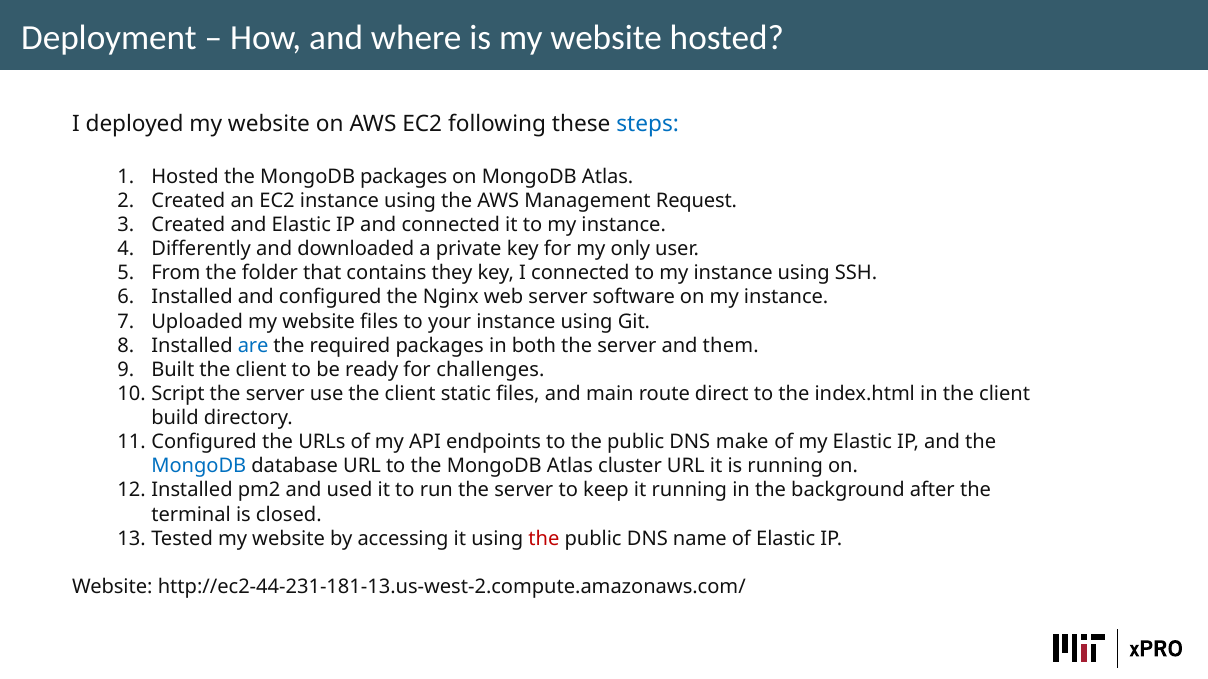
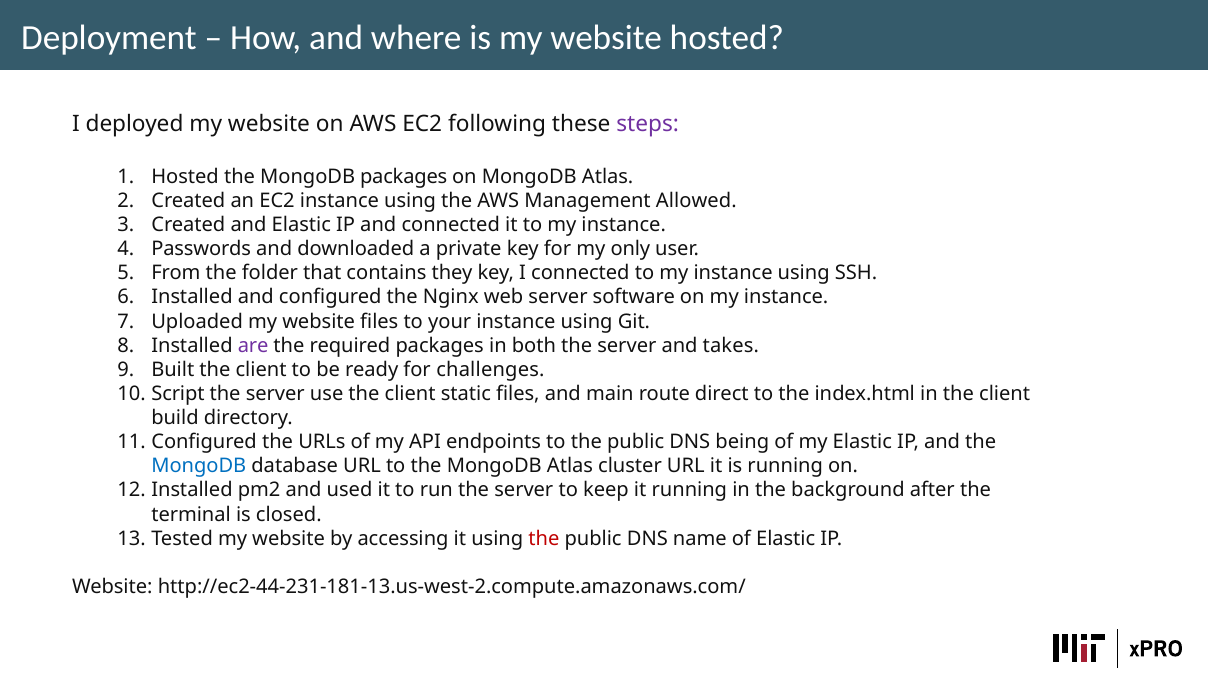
steps colour: blue -> purple
Request: Request -> Allowed
Differently: Differently -> Passwords
are colour: blue -> purple
them: them -> takes
make: make -> being
